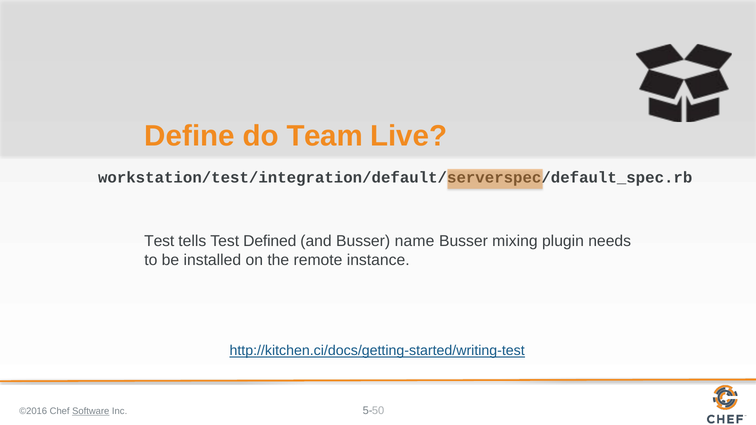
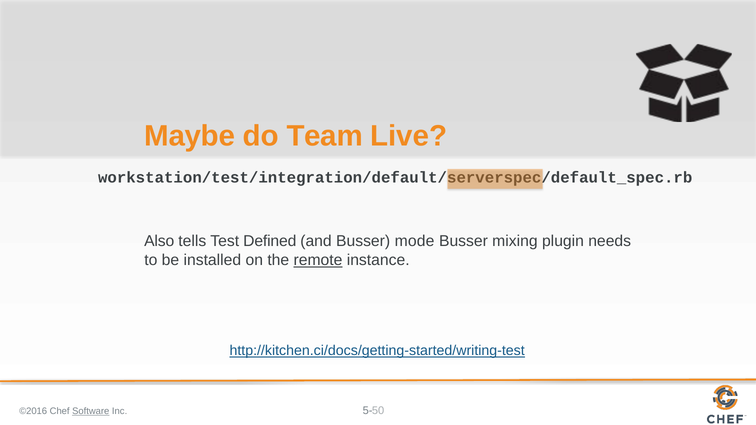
Define: Define -> Maybe
Test at (159, 241): Test -> Also
name: name -> mode
remote underline: none -> present
